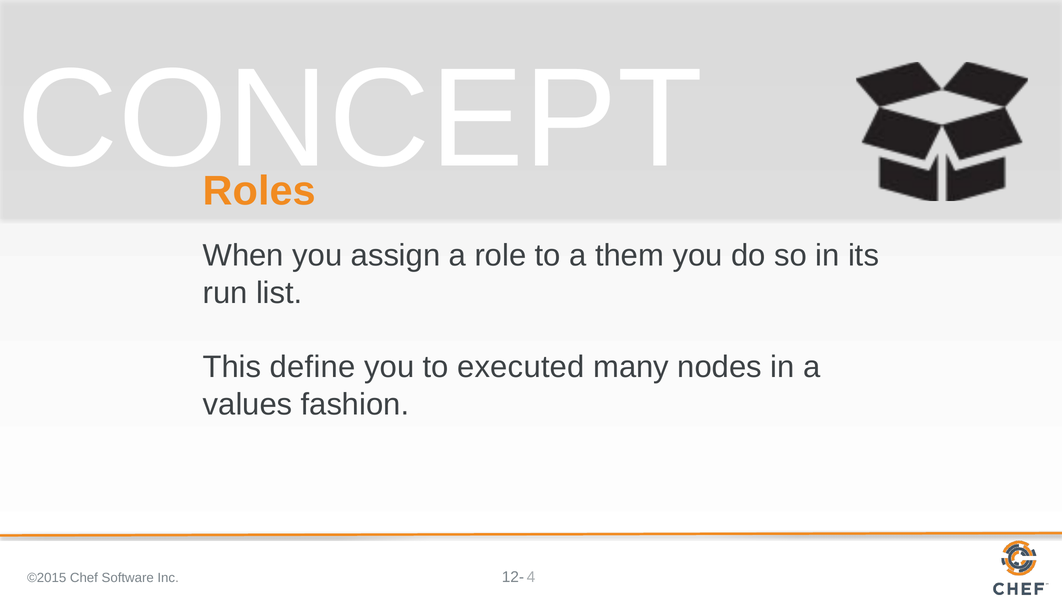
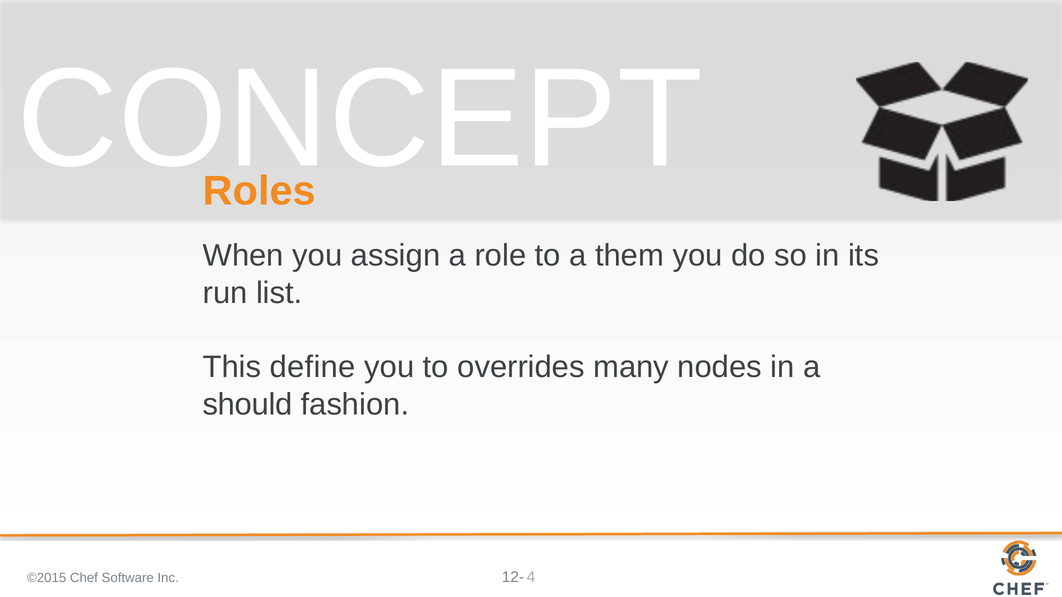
executed: executed -> overrides
values: values -> should
